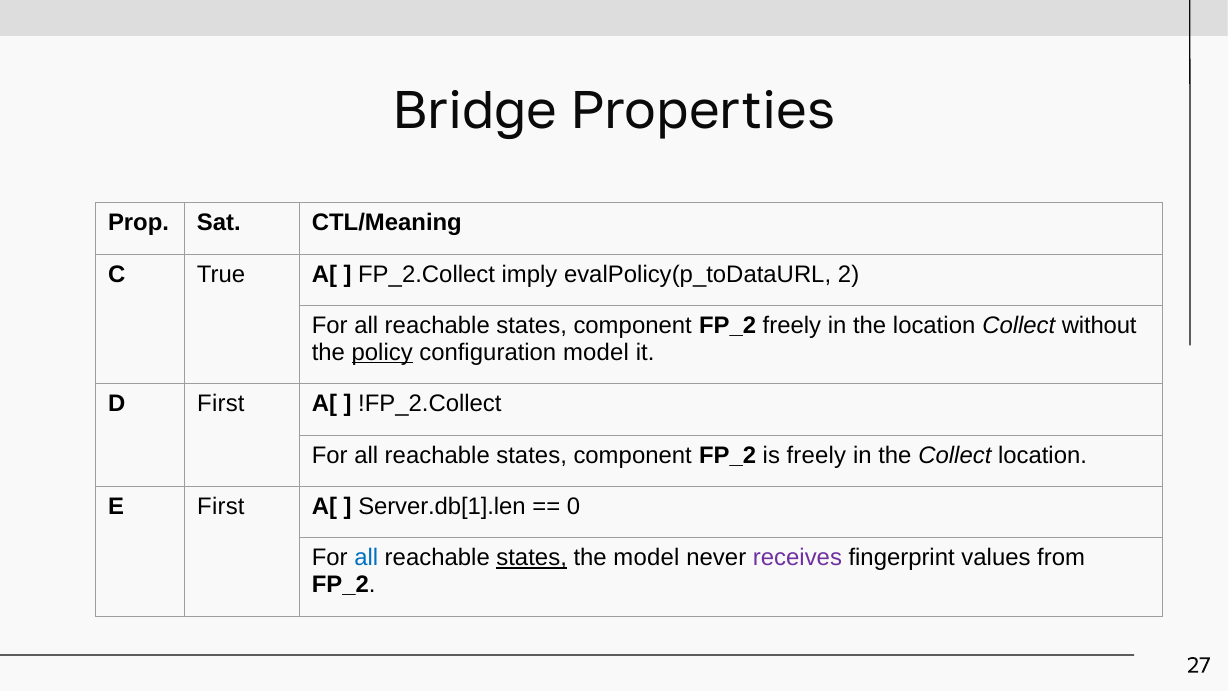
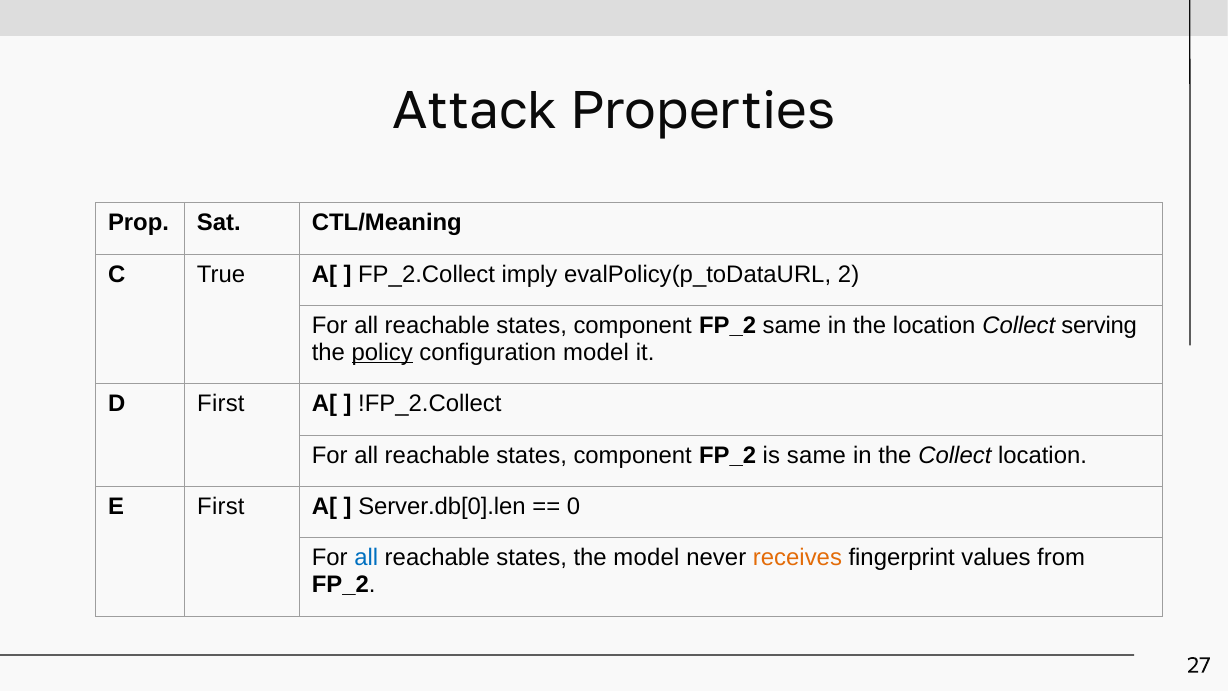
Bridge: Bridge -> Attack
freely at (792, 325): freely -> same
without: without -> serving
is freely: freely -> same
Server.db[1].len: Server.db[1].len -> Server.db[0].len
states at (532, 558) underline: present -> none
receives colour: purple -> orange
